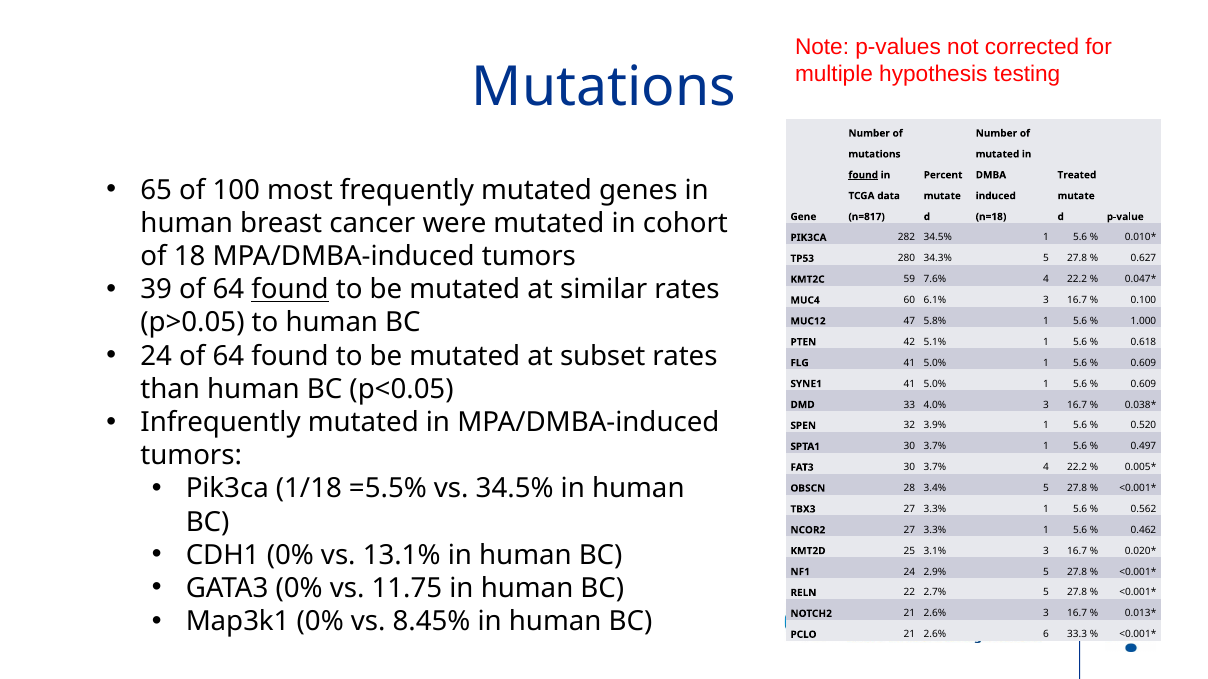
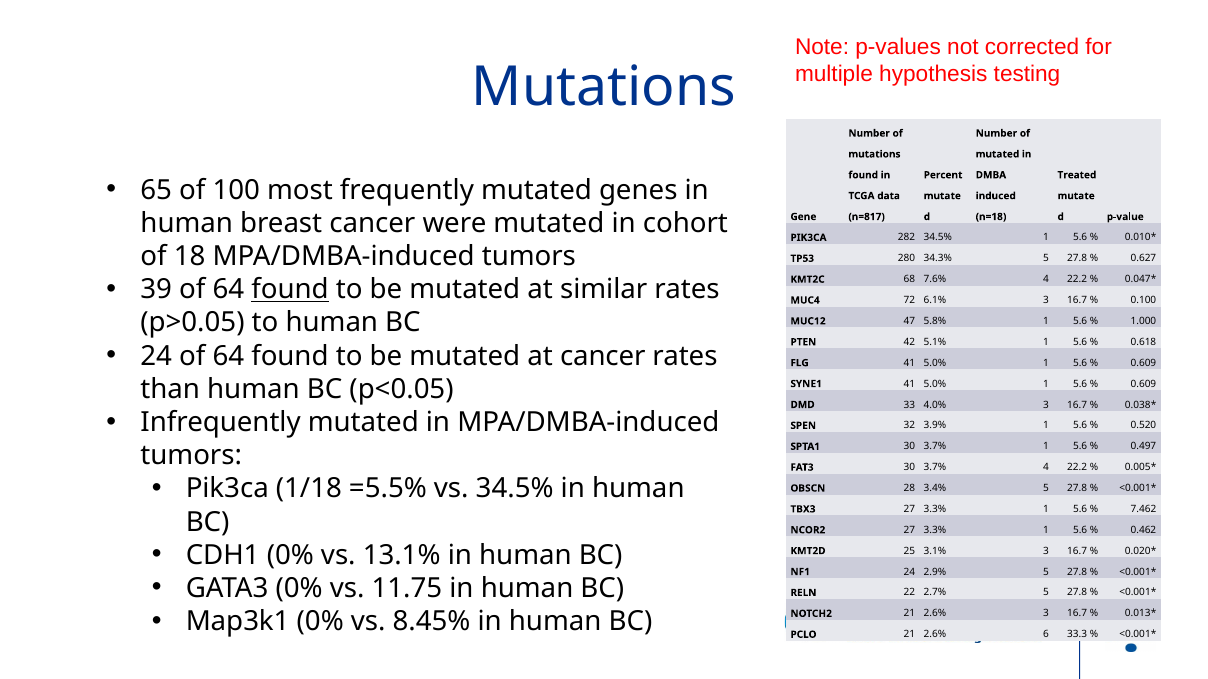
found at (863, 175) underline: present -> none
59: 59 -> 68
60: 60 -> 72
at subset: subset -> cancer
0.562: 0.562 -> 7.462
